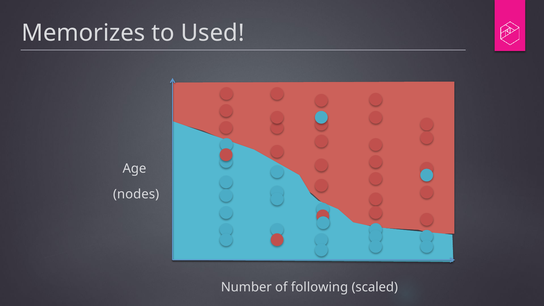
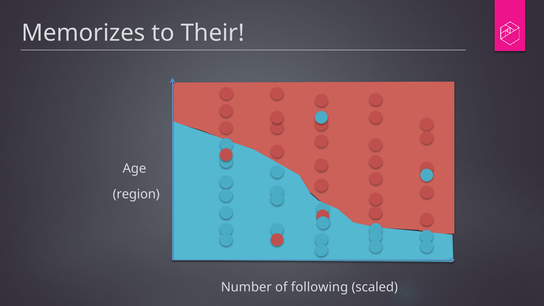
Used: Used -> Their
nodes: nodes -> region
